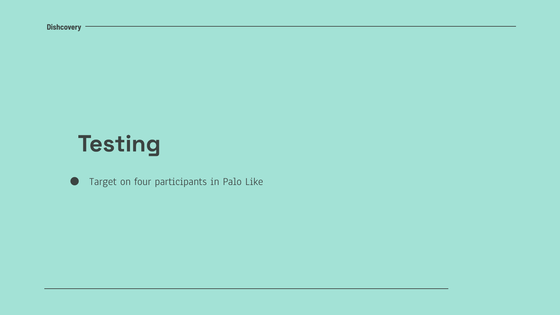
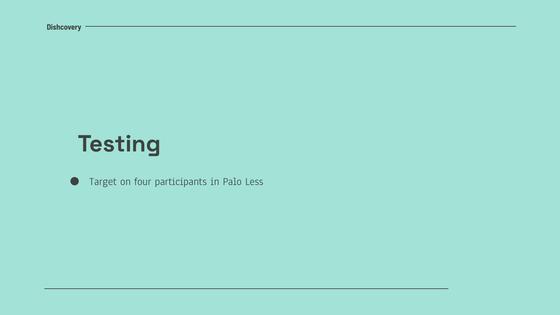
Like: Like -> Less
